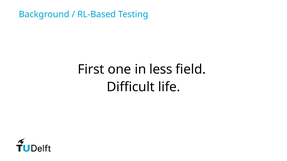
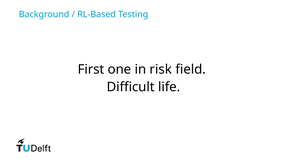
less: less -> risk
